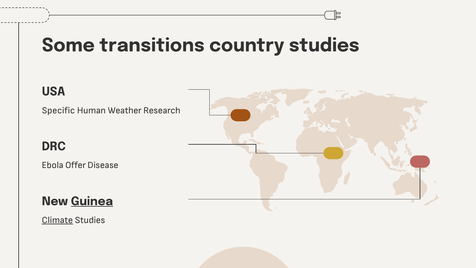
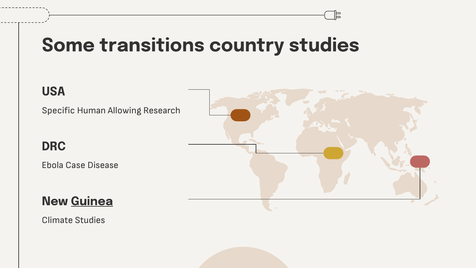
Weather: Weather -> Allowing
Offer: Offer -> Case
Climate underline: present -> none
